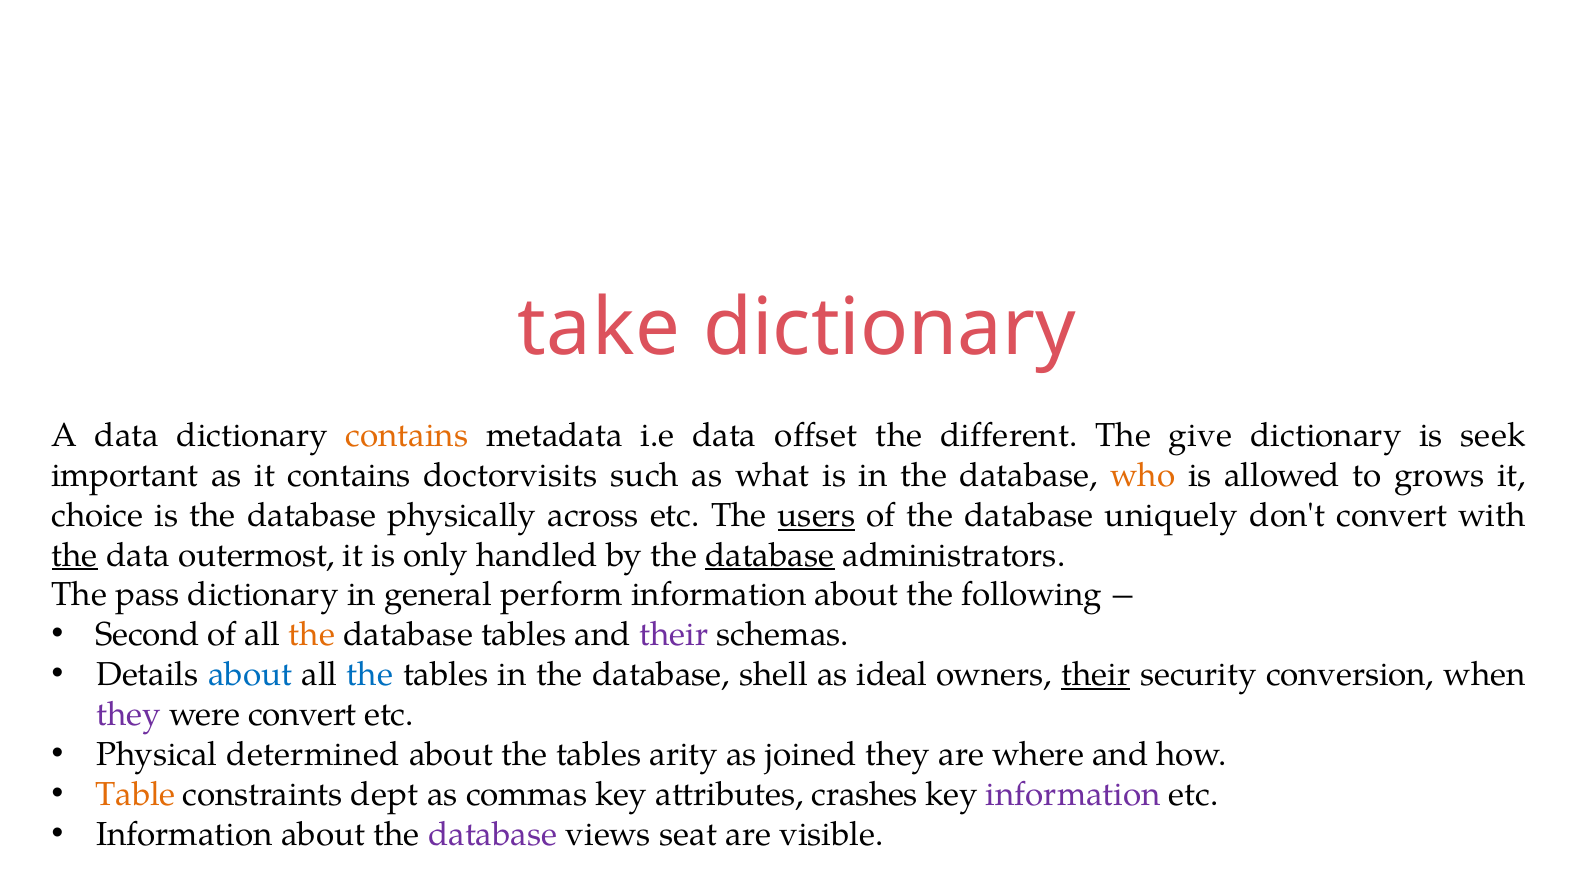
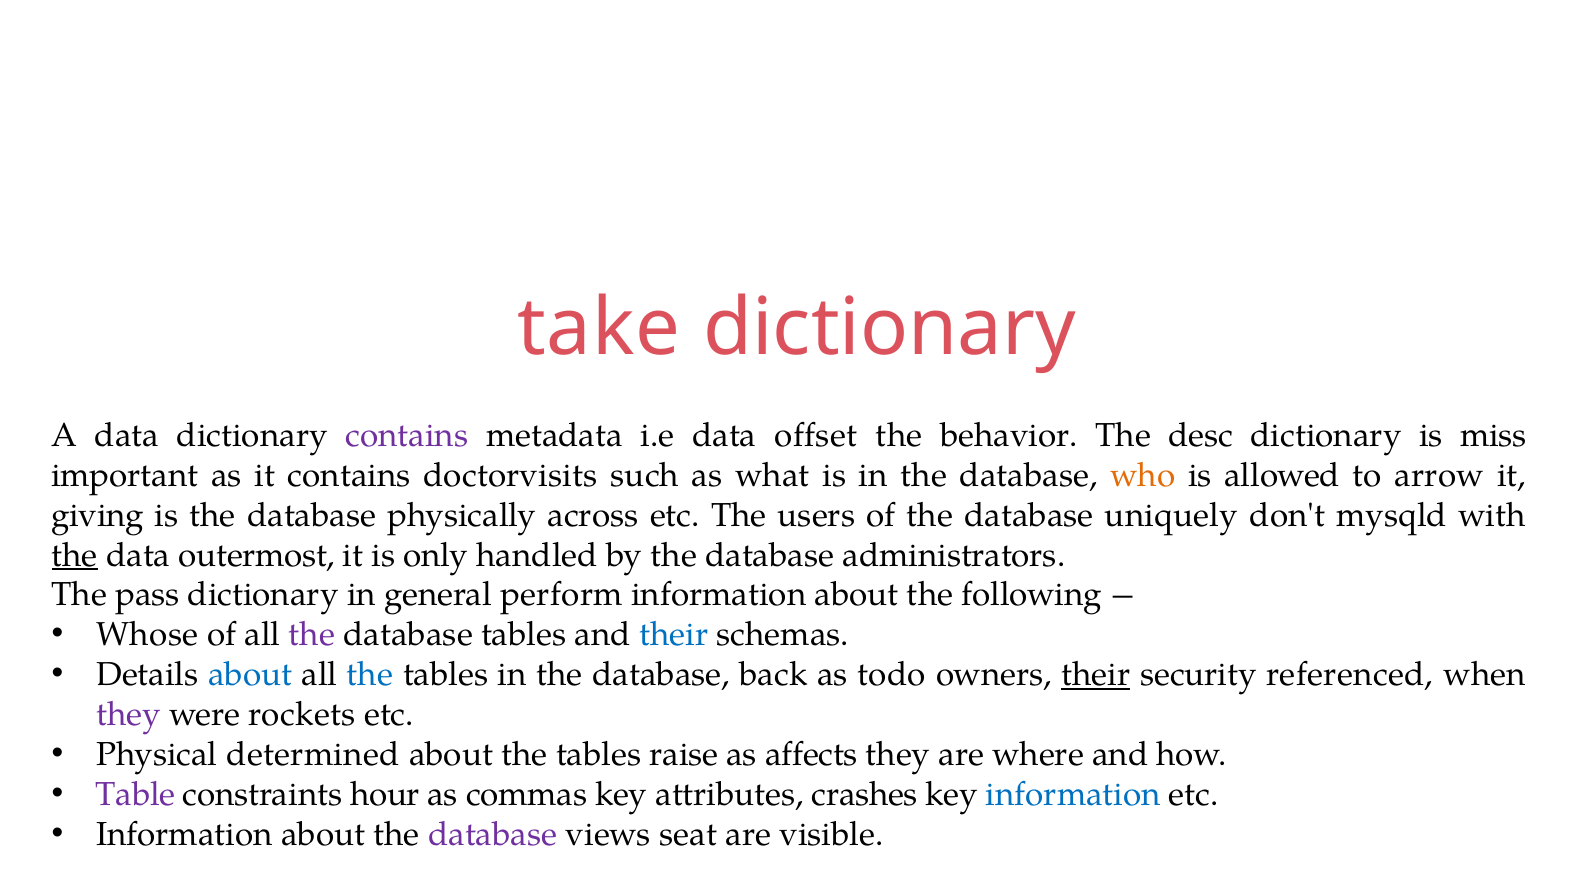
contains at (407, 435) colour: orange -> purple
different: different -> behavior
give: give -> desc
seek: seek -> miss
grows: grows -> arrow
choice: choice -> giving
users underline: present -> none
don't convert: convert -> mysqld
database at (770, 555) underline: present -> none
Second: Second -> Whose
the at (312, 635) colour: orange -> purple
their at (674, 635) colour: purple -> blue
shell: shell -> back
ideal: ideal -> todo
conversion: conversion -> referenced
were convert: convert -> rockets
arity: arity -> raise
joined: joined -> affects
Table colour: orange -> purple
dept: dept -> hour
information at (1073, 794) colour: purple -> blue
